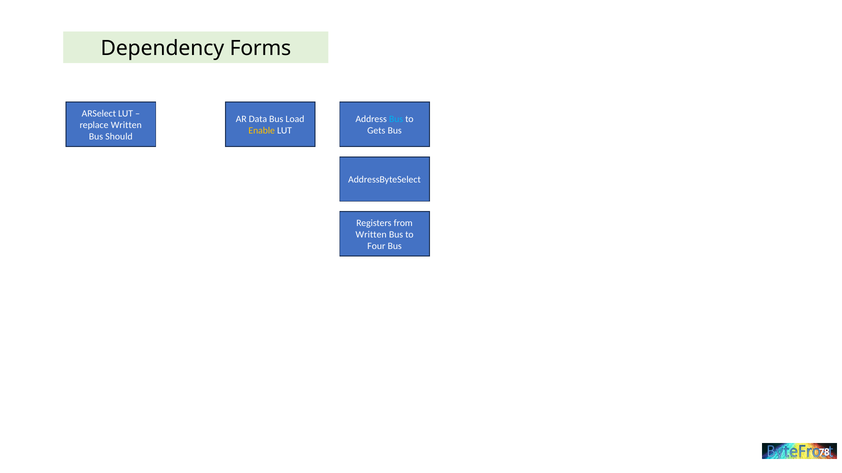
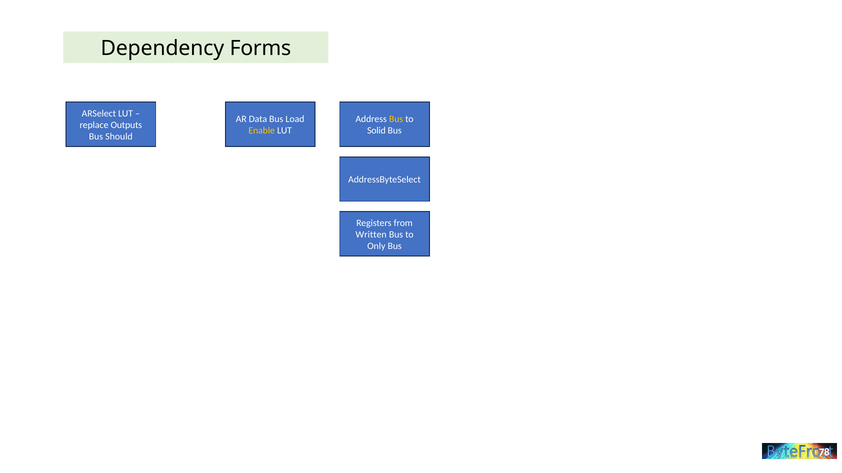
Bus at (396, 119) colour: light blue -> yellow
replace Written: Written -> Outputs
Gets: Gets -> Solid
Four: Four -> Only
